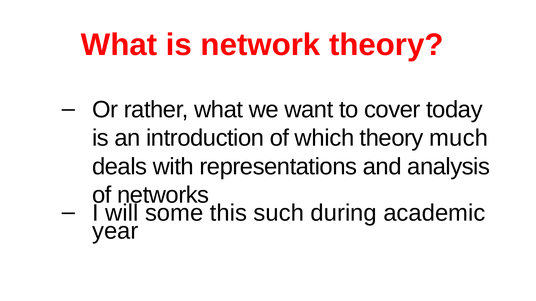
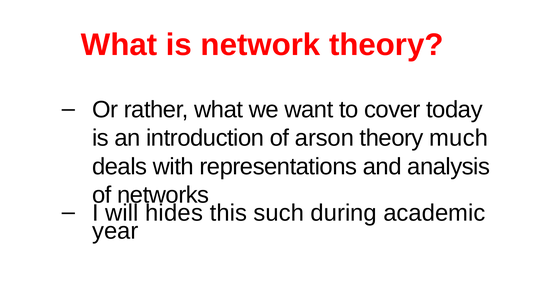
which: which -> arson
some: some -> hides
